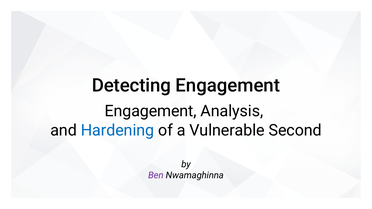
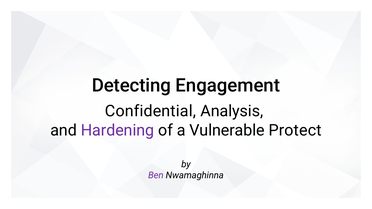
Engagement at (151, 111): Engagement -> Confidential
Hardening colour: blue -> purple
Second: Second -> Protect
